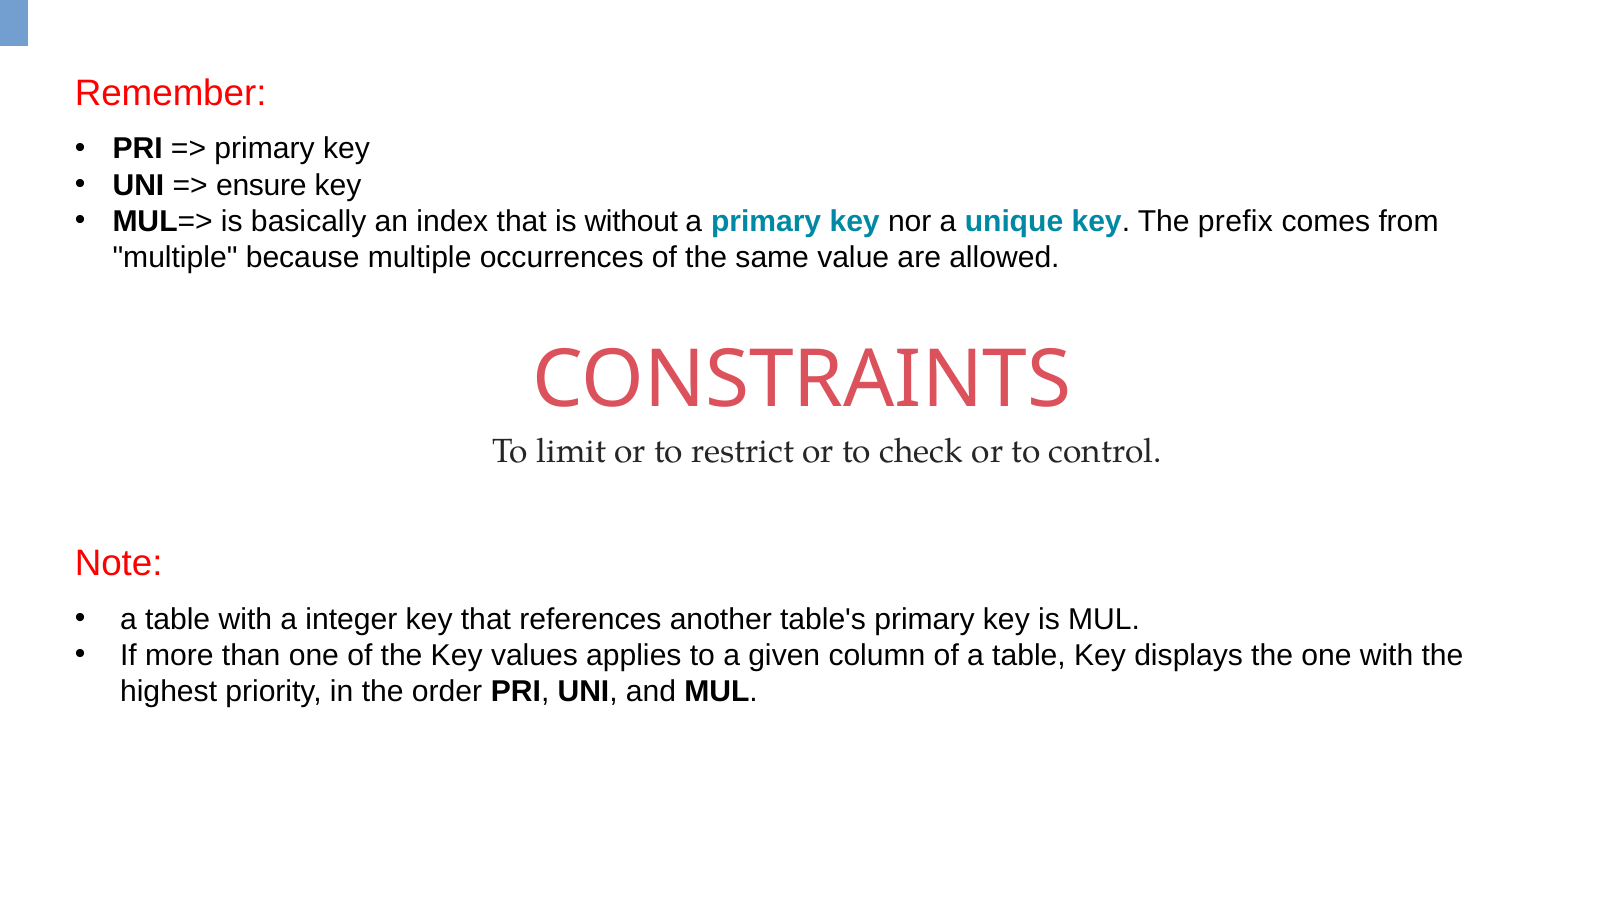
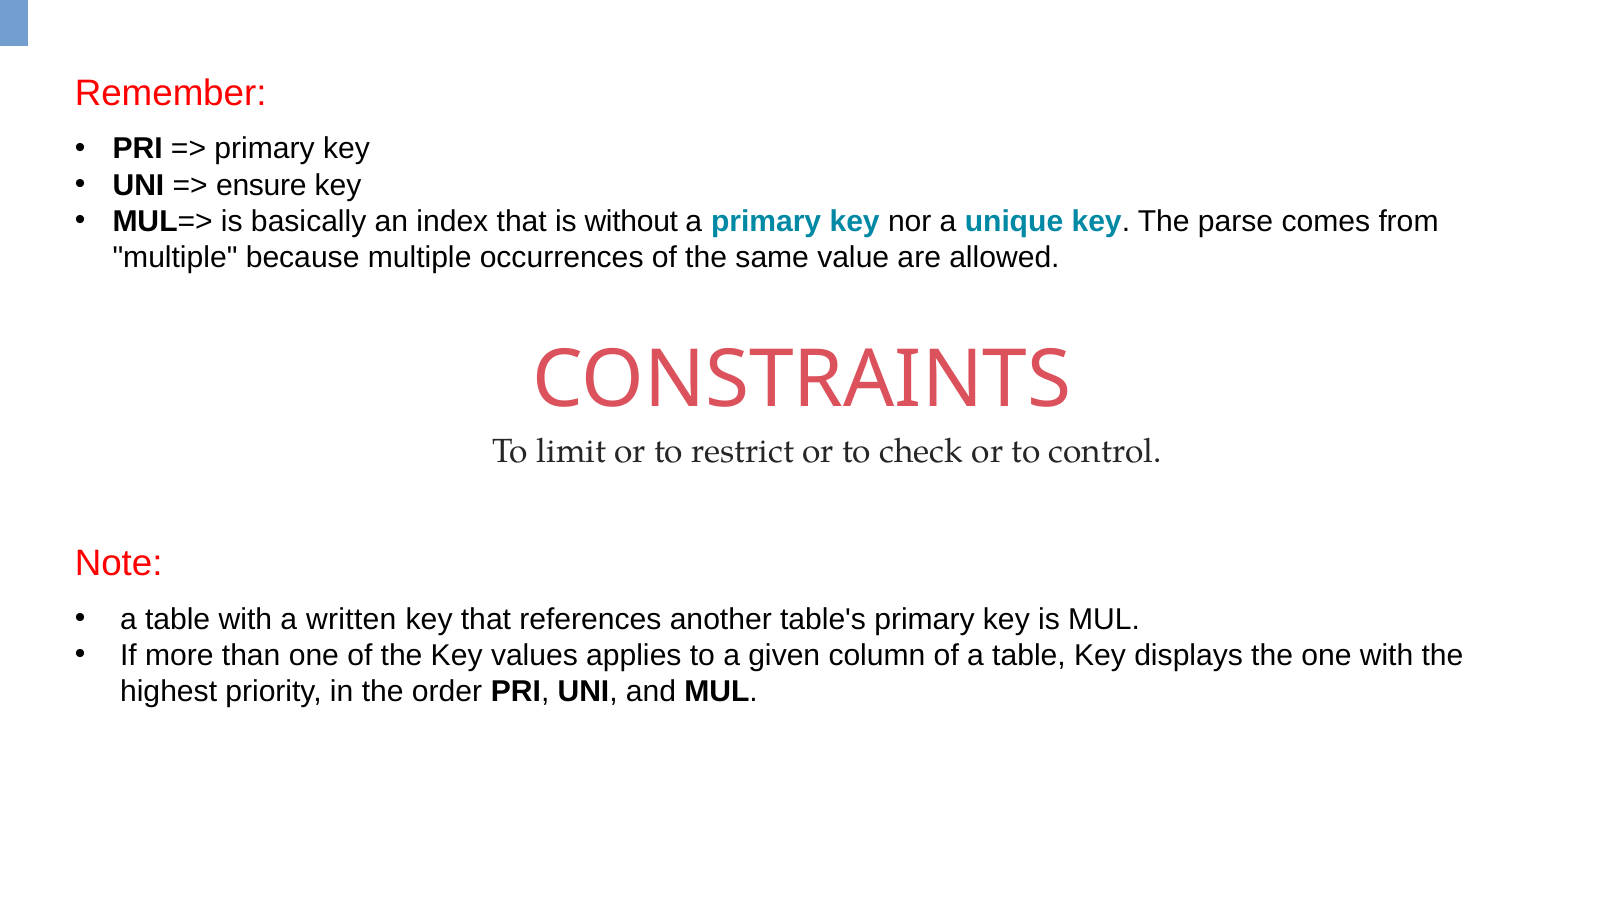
prefix: prefix -> parse
integer: integer -> written
